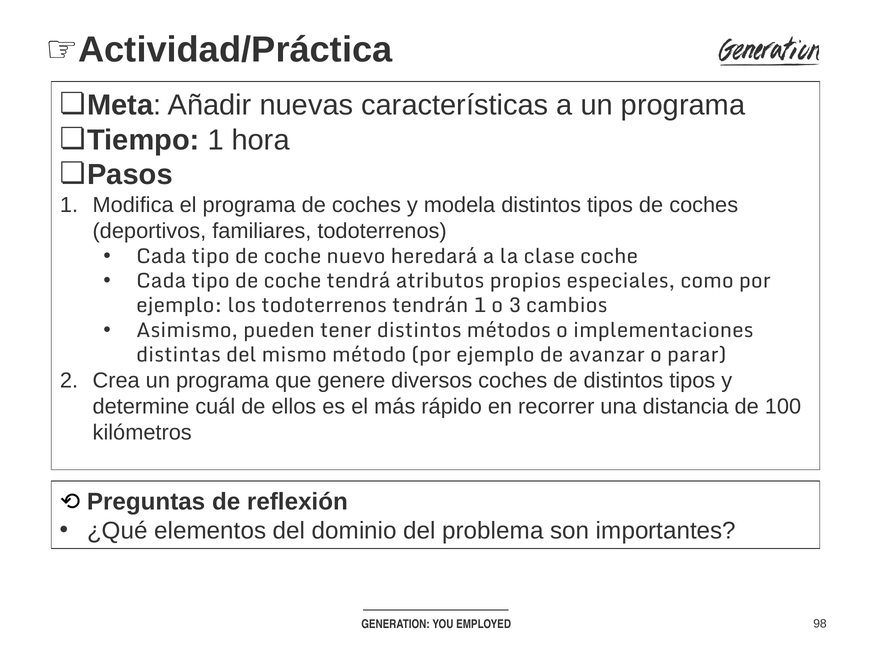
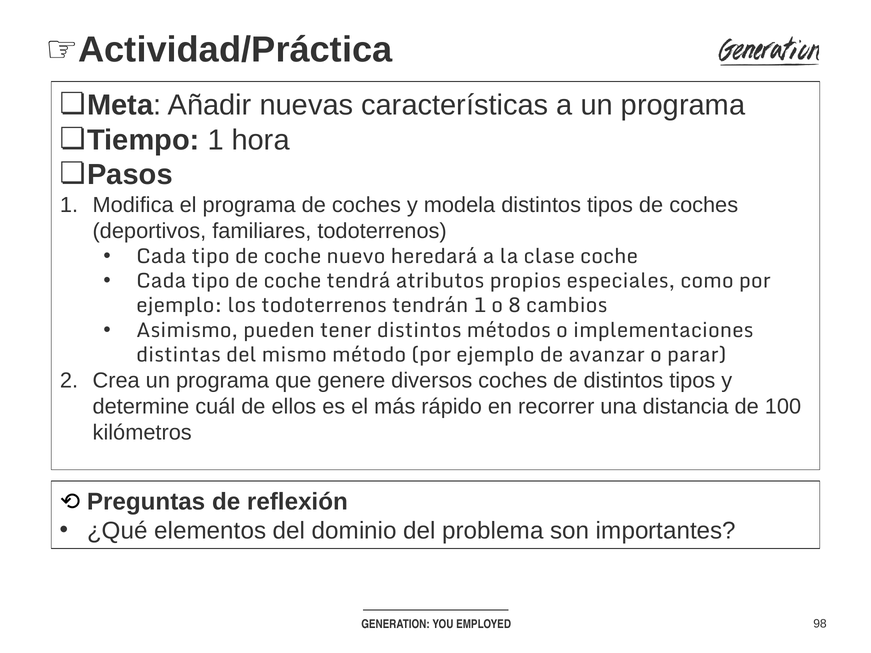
3: 3 -> 8
